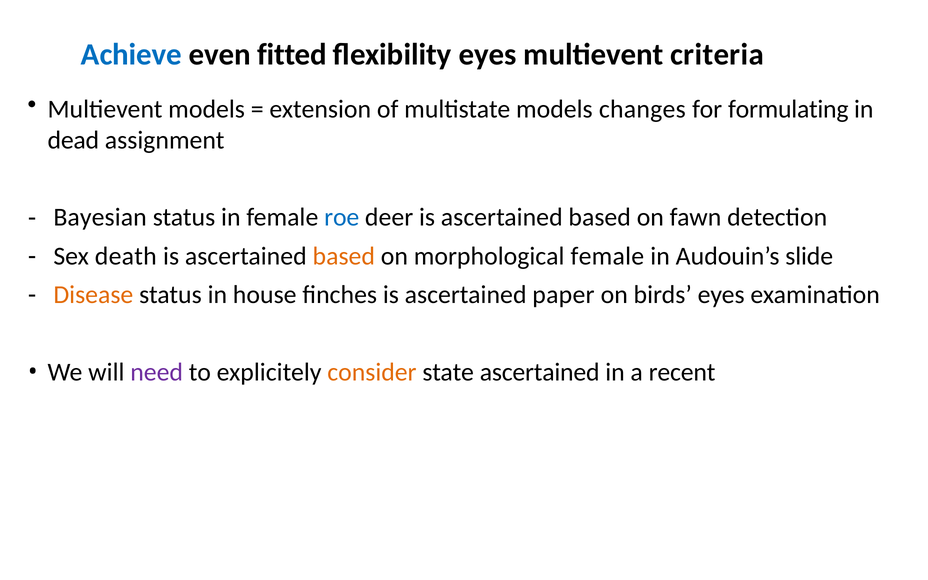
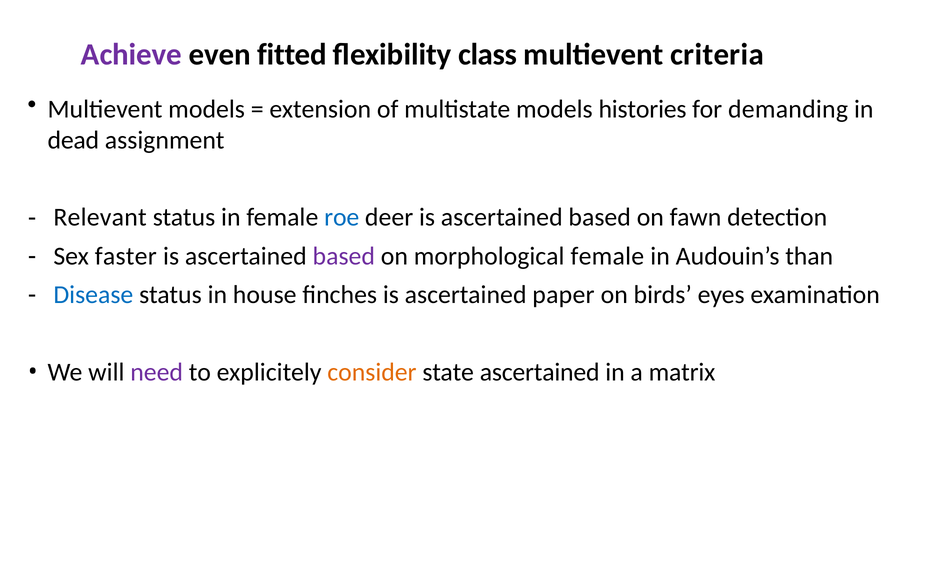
Achieve colour: blue -> purple
flexibility eyes: eyes -> class
changes: changes -> histories
formulating: formulating -> demanding
Bayesian: Bayesian -> Relevant
death: death -> faster
based at (344, 256) colour: orange -> purple
slide: slide -> than
Disease colour: orange -> blue
recent: recent -> matrix
